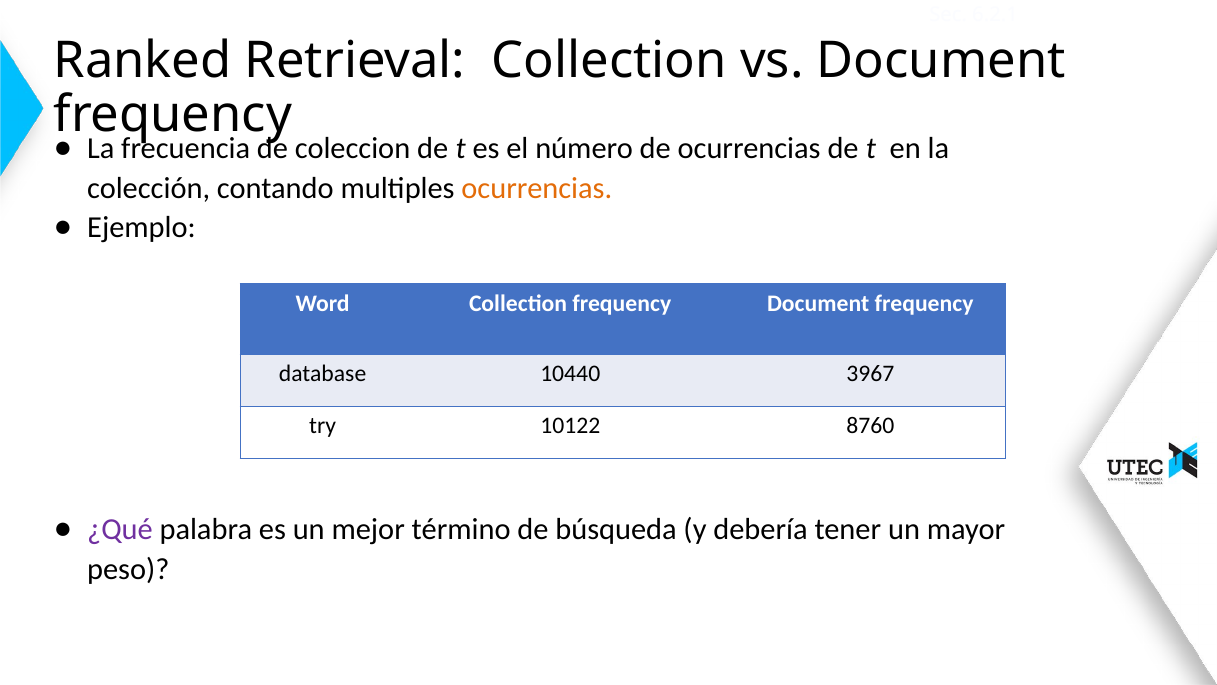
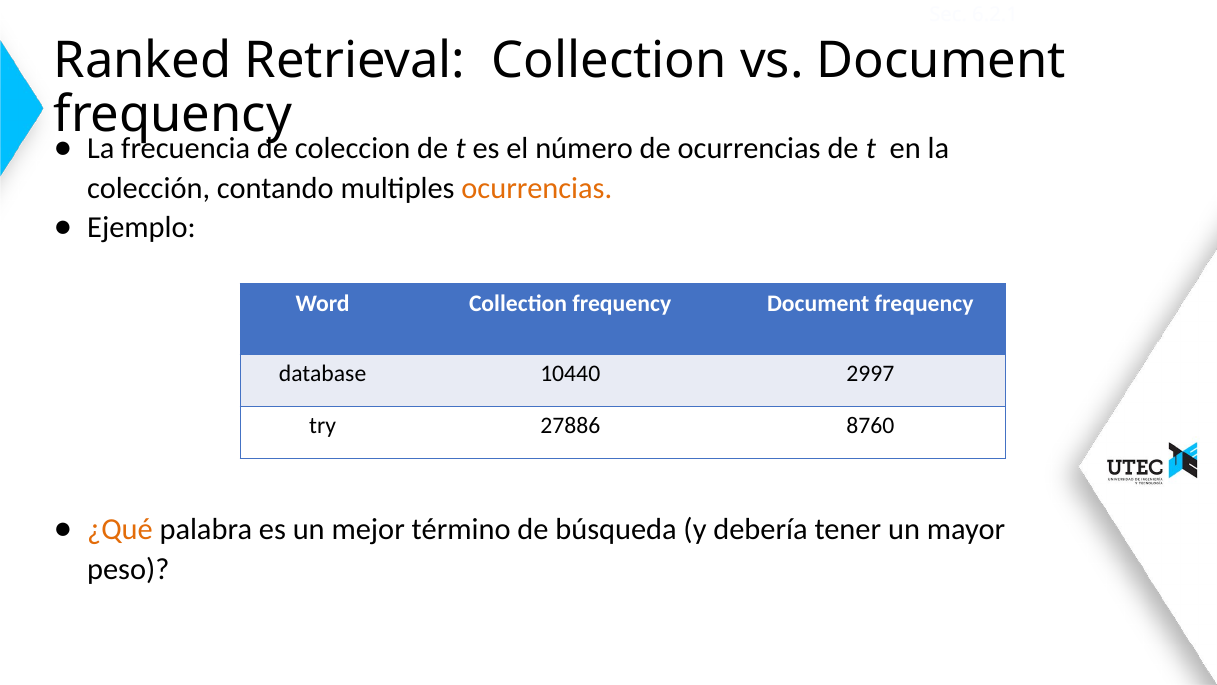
3967: 3967 -> 2997
10122: 10122 -> 27886
¿Qué colour: purple -> orange
